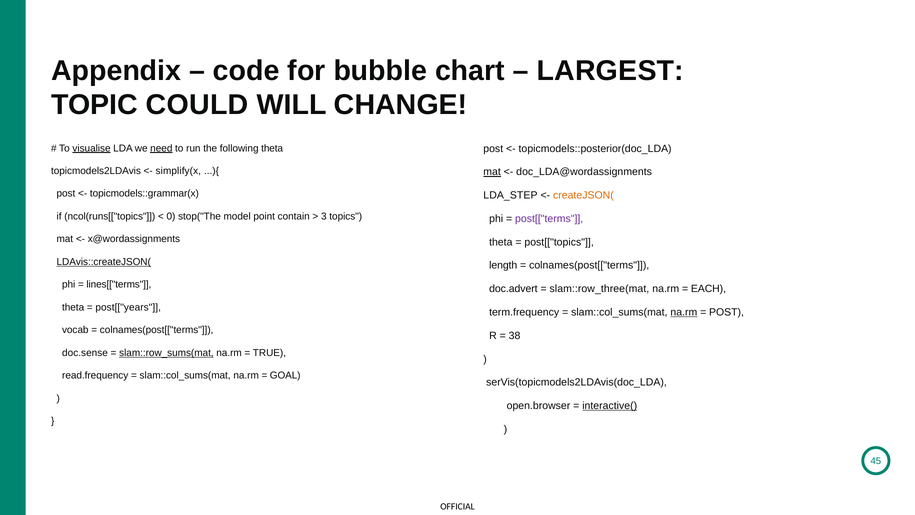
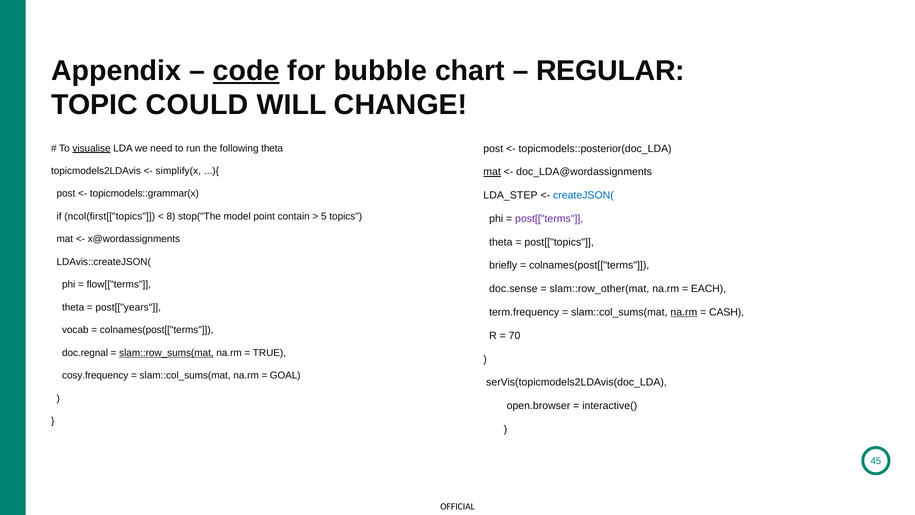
code underline: none -> present
LARGEST: LARGEST -> REGULAR
need underline: present -> none
createJSON( colour: orange -> blue
ncol(runs[["topics: ncol(runs[["topics -> ncol(first[["topics
0: 0 -> 8
3: 3 -> 5
LDAvis::createJSON( underline: present -> none
length: length -> briefly
lines[["terms: lines[["terms -> flow[["terms
doc.advert: doc.advert -> doc.sense
slam::row_three(mat: slam::row_three(mat -> slam::row_other(mat
POST at (727, 312): POST -> CASH
38: 38 -> 70
doc.sense: doc.sense -> doc.regnal
read.frequency: read.frequency -> cosy.frequency
interactive( underline: present -> none
